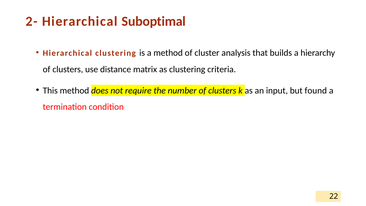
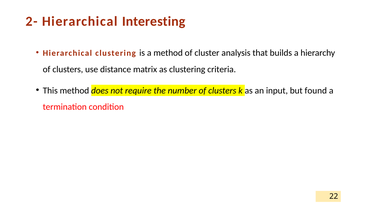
Suboptimal: Suboptimal -> Interesting
